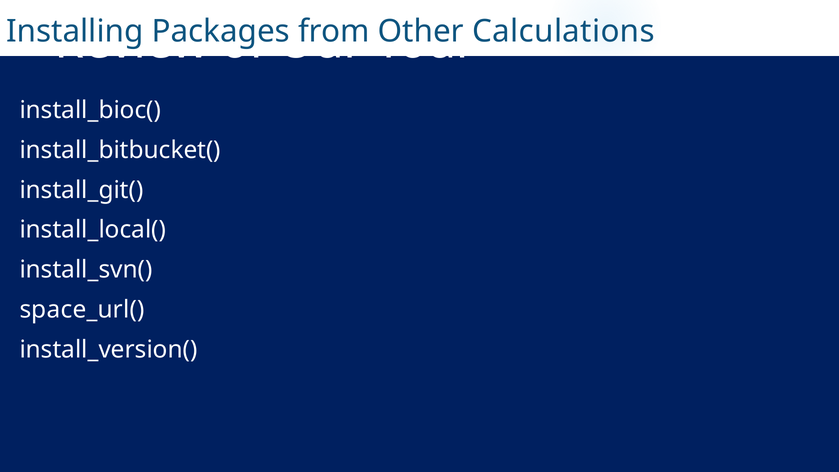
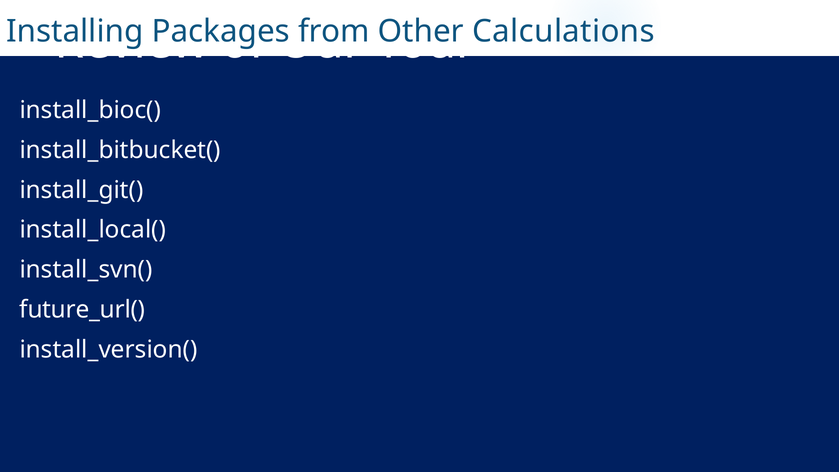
space_url(: space_url( -> future_url(
